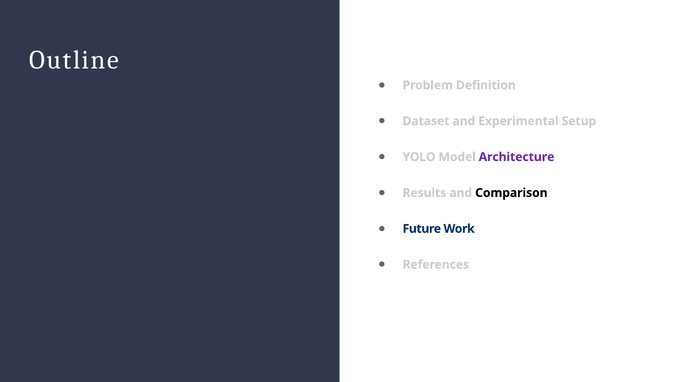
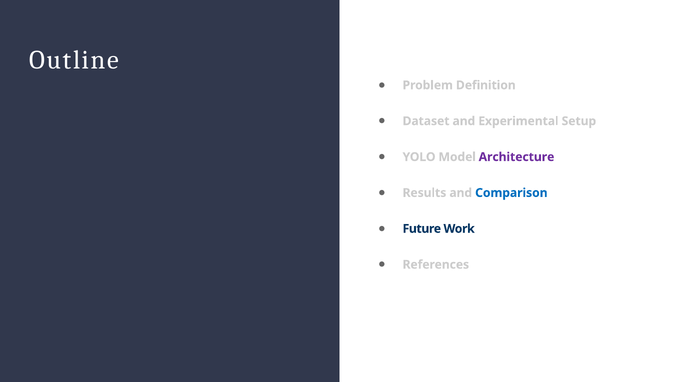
Comparison colour: black -> blue
